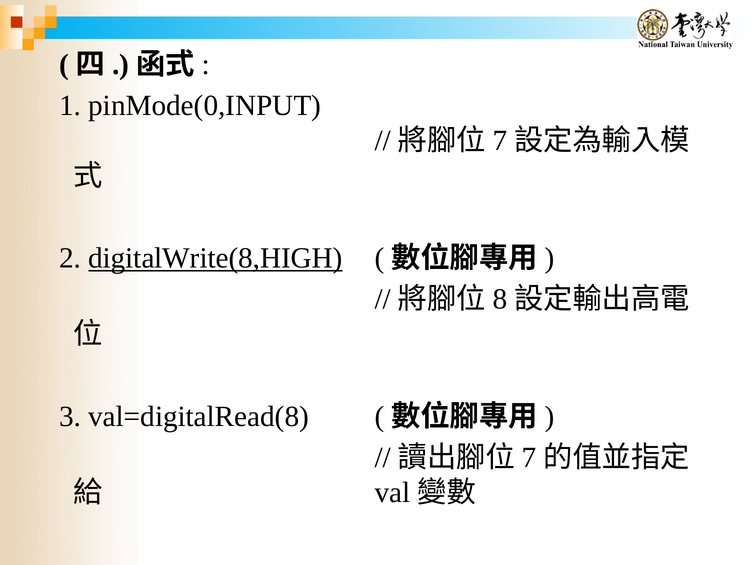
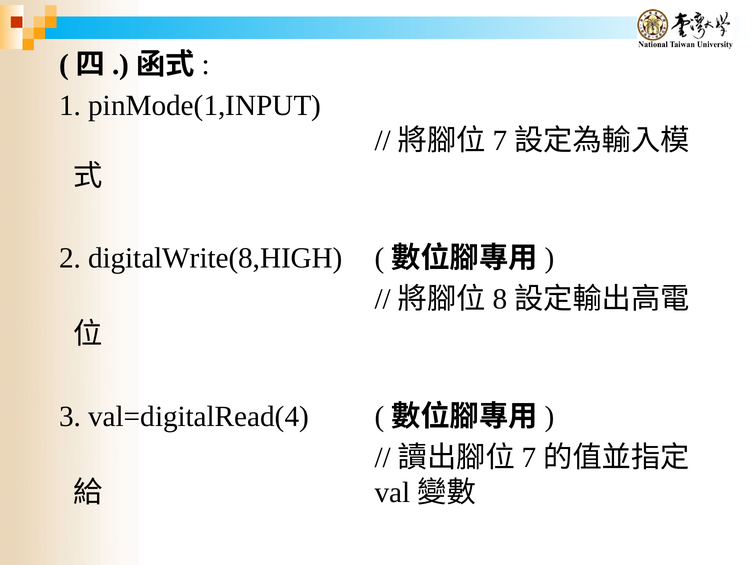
pinMode(0,INPUT: pinMode(0,INPUT -> pinMode(1,INPUT
digitalWrite(8,HIGH underline: present -> none
val=digitalRead(8: val=digitalRead(8 -> val=digitalRead(4
